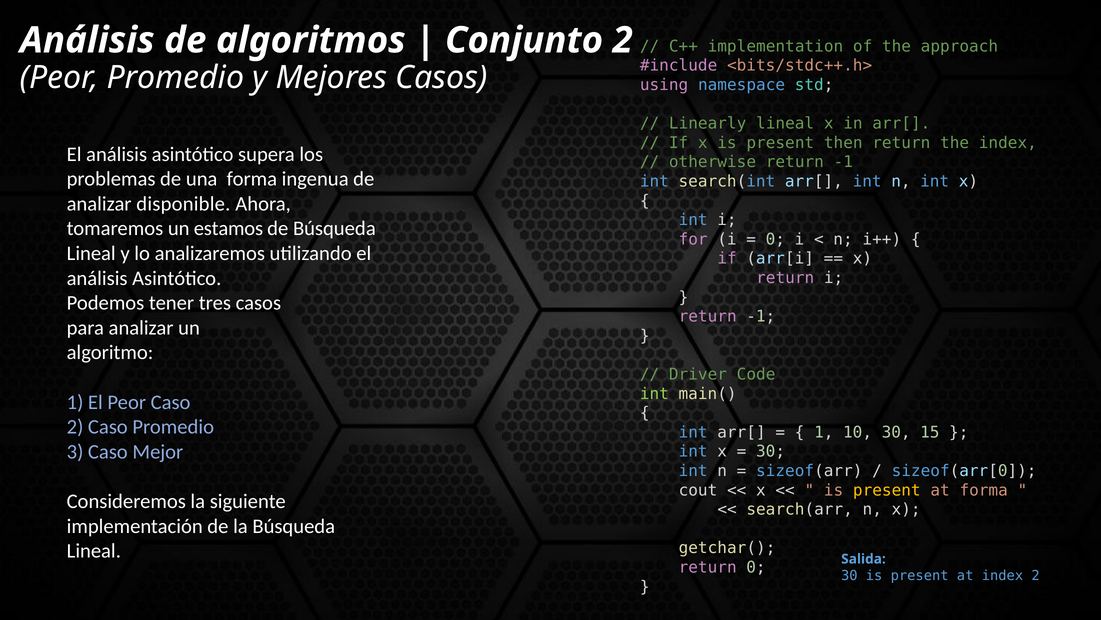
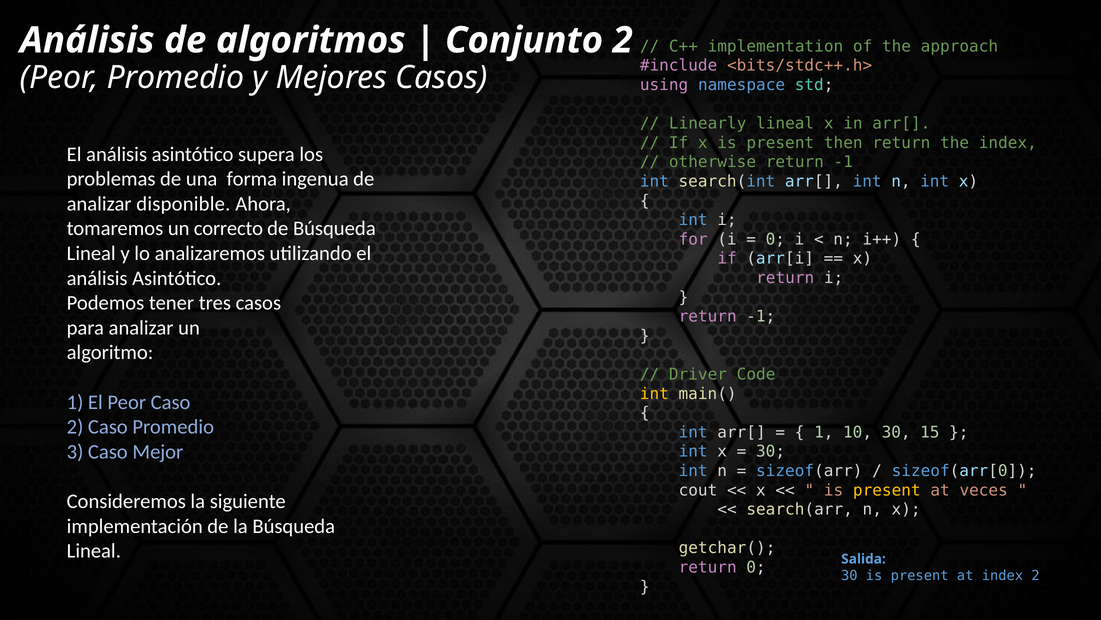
estamos: estamos -> correcto
int at (654, 393) colour: light green -> yellow
at forma: forma -> veces
